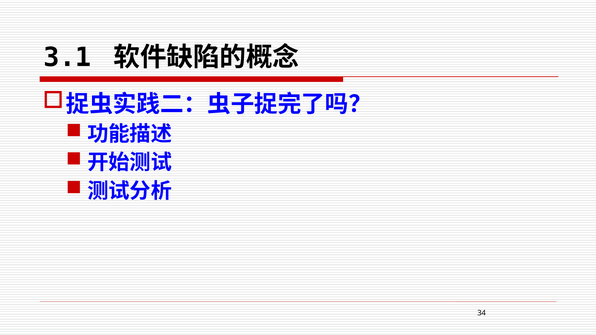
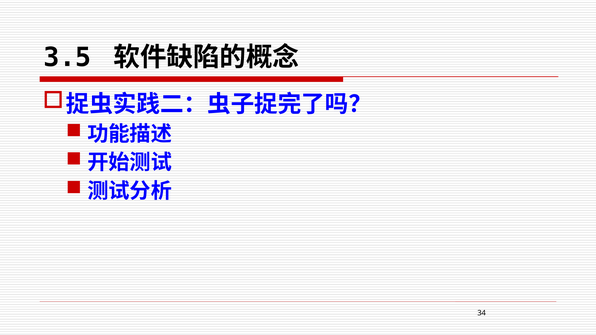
3.1: 3.1 -> 3.5
